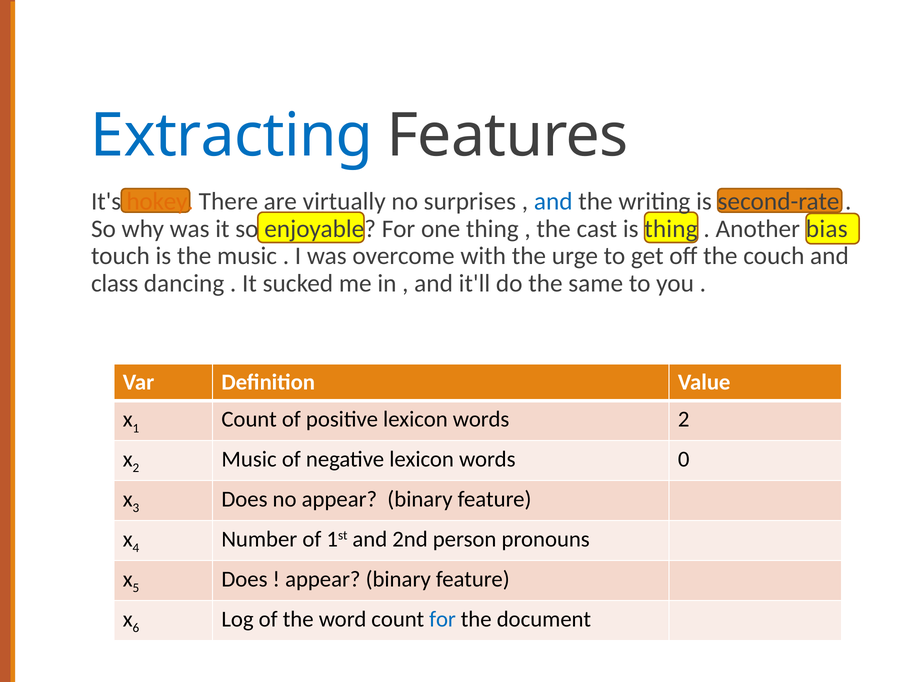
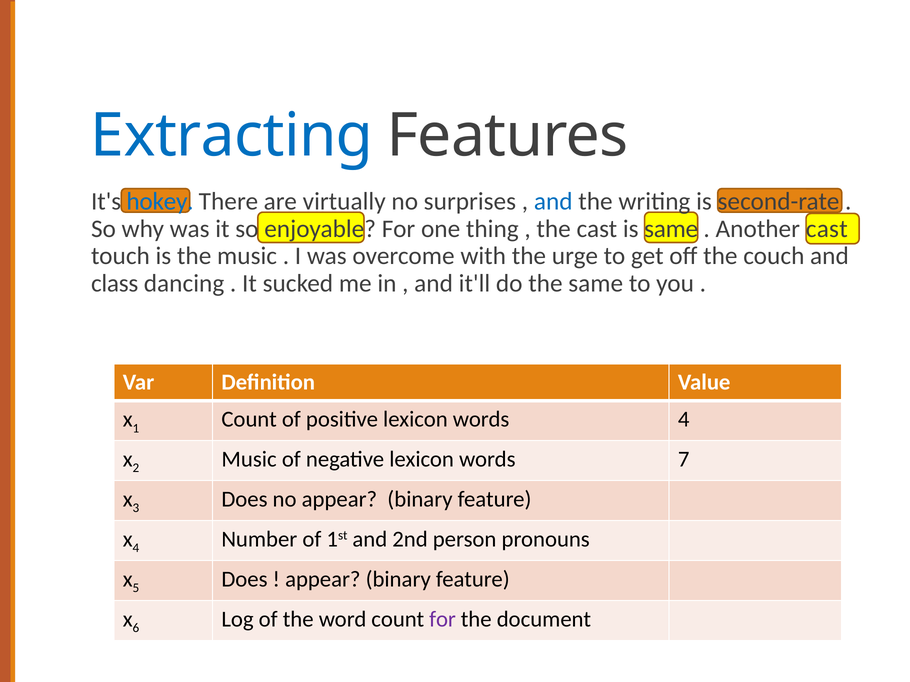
hokey colour: orange -> blue
is thing: thing -> same
Another bias: bias -> cast
words 2: 2 -> 4
0: 0 -> 7
for at (443, 620) colour: blue -> purple
